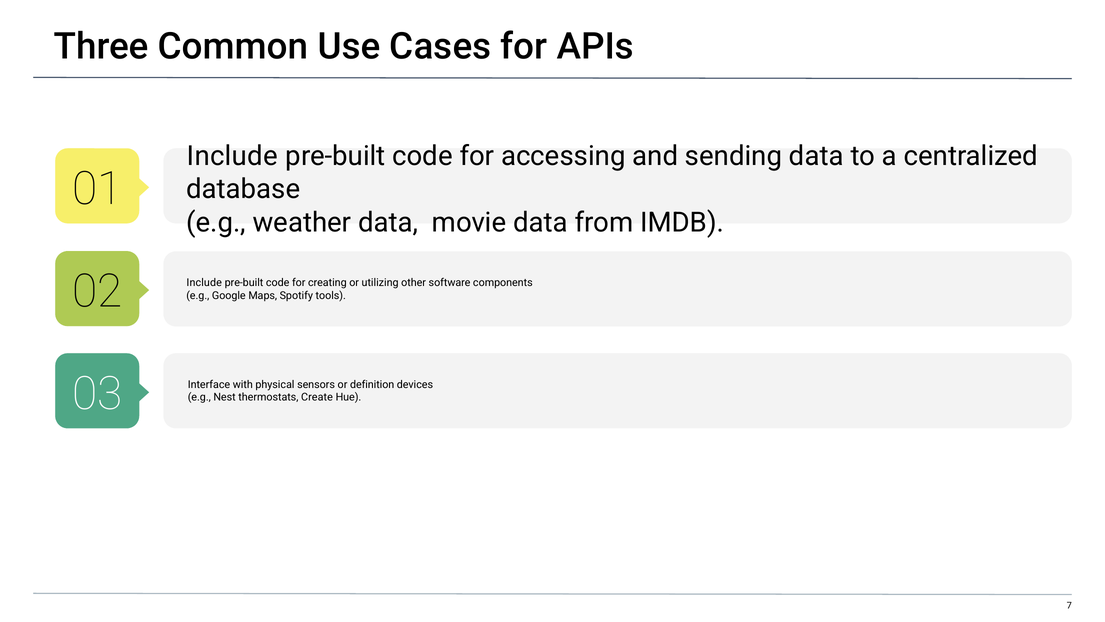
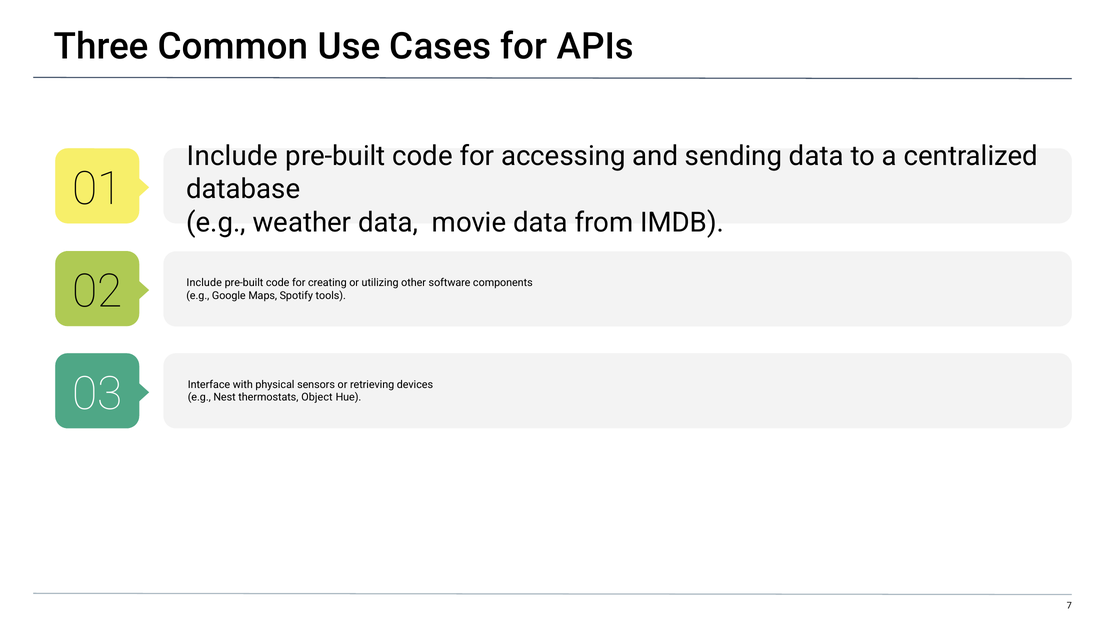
definition: definition -> retrieving
Create: Create -> Object
